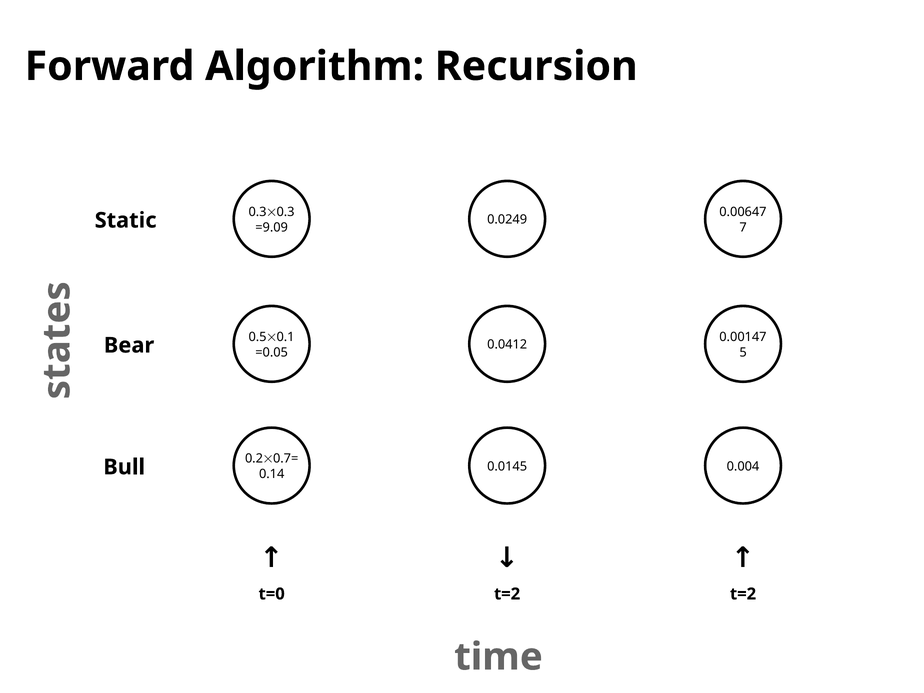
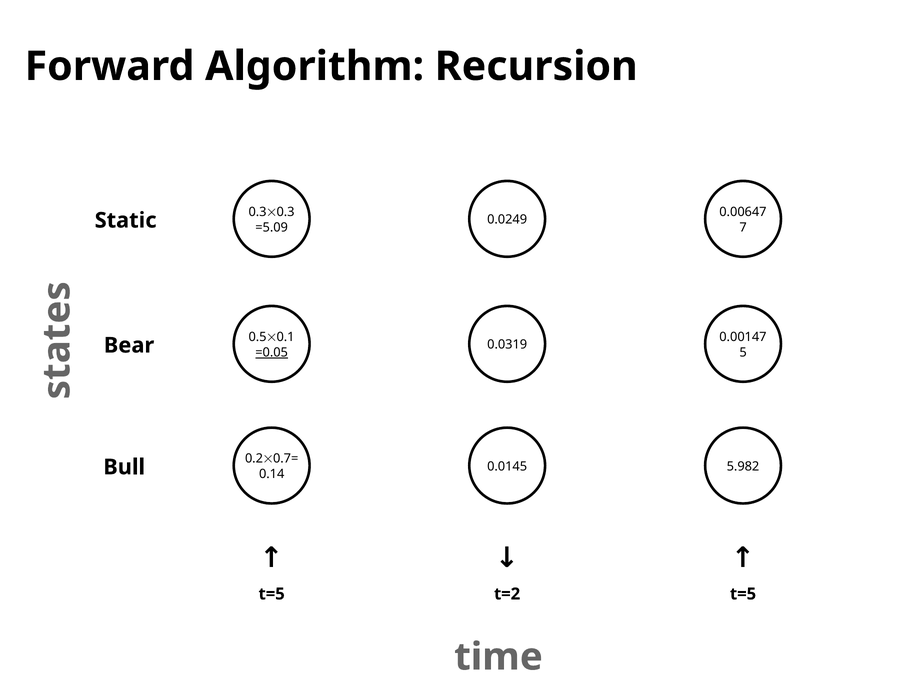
=9.09: =9.09 -> =5.09
0.0412: 0.0412 -> 0.0319
=0.05 underline: none -> present
0.004: 0.004 -> 5.982
t=0 at (272, 594): t=0 -> t=5
t=2 t=2: t=2 -> t=5
